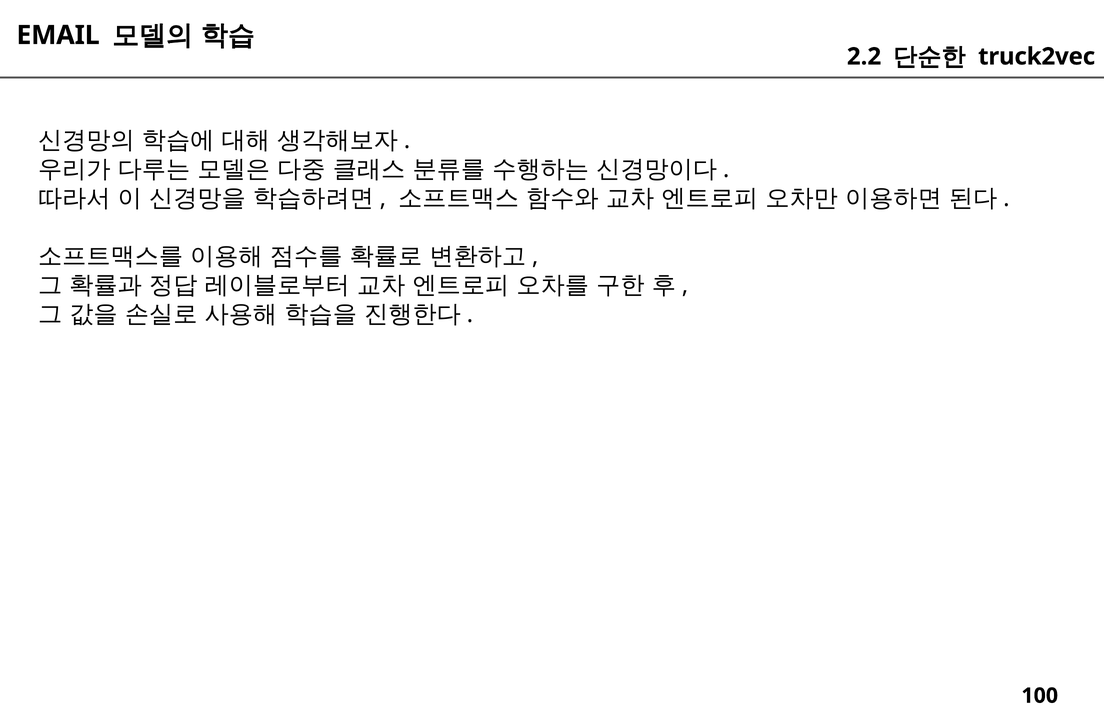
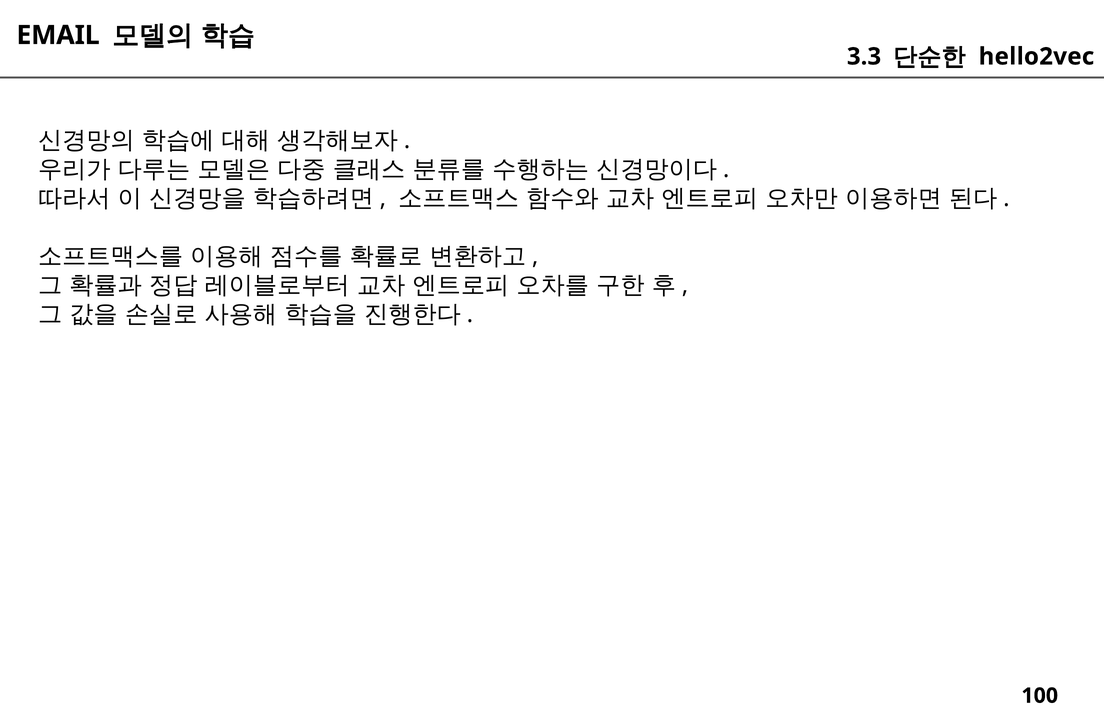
2.2: 2.2 -> 3.3
truck2vec: truck2vec -> hello2vec
